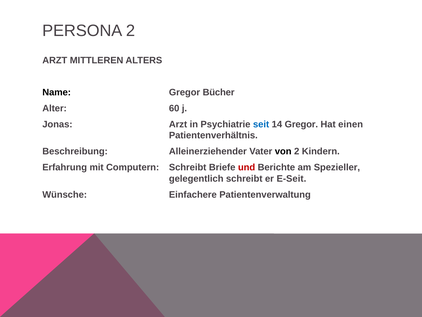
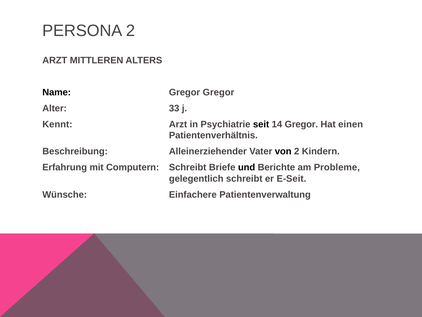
Gregor Bücher: Bücher -> Gregor
60: 60 -> 33
Jonas: Jonas -> Kennt
seit colour: blue -> black
und colour: red -> black
Spezieller: Spezieller -> Probleme
